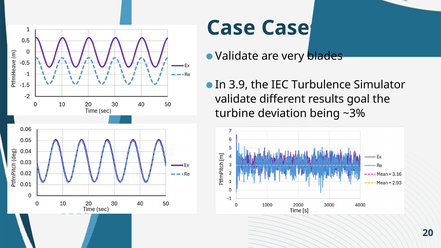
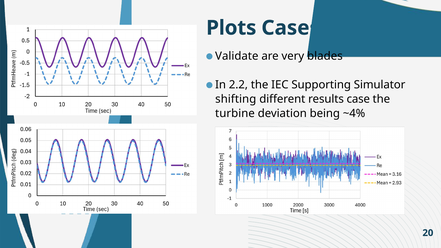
Case: Case -> Plots
3.9: 3.9 -> 2.2
Turbulence: Turbulence -> Supporting
validate at (236, 99): validate -> shifting
goal: goal -> case
~3%: ~3% -> ~4%
